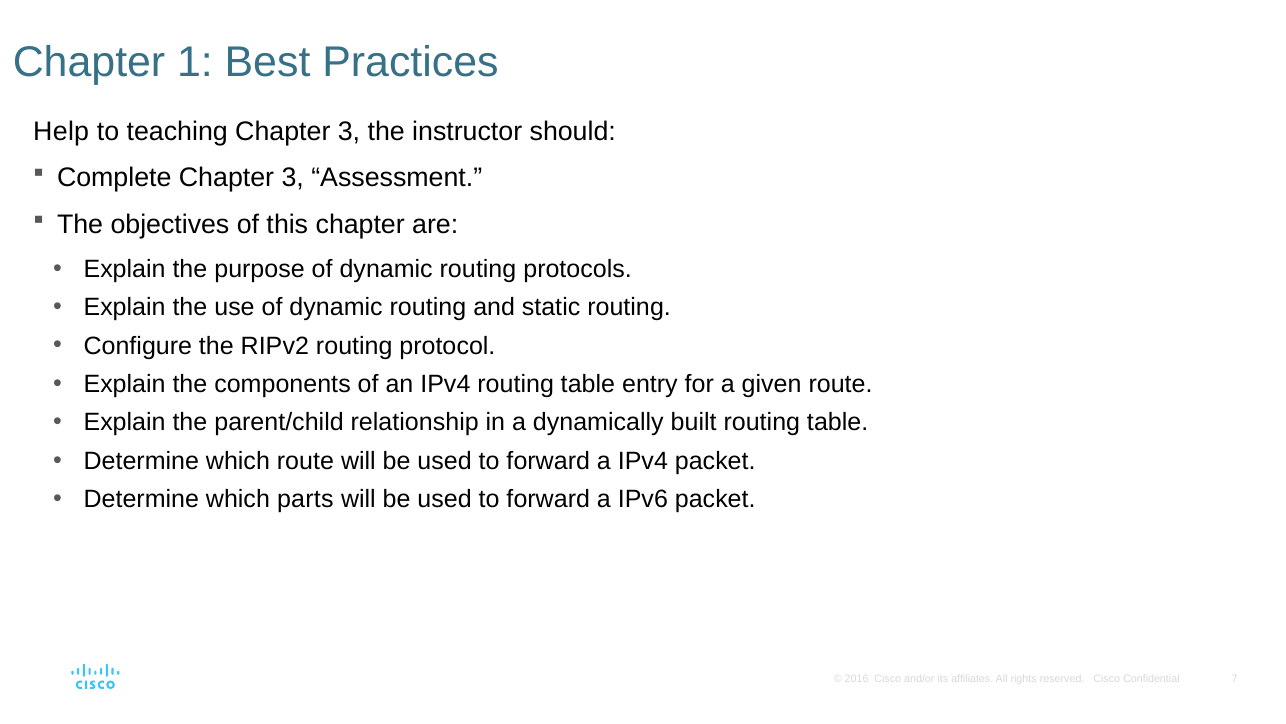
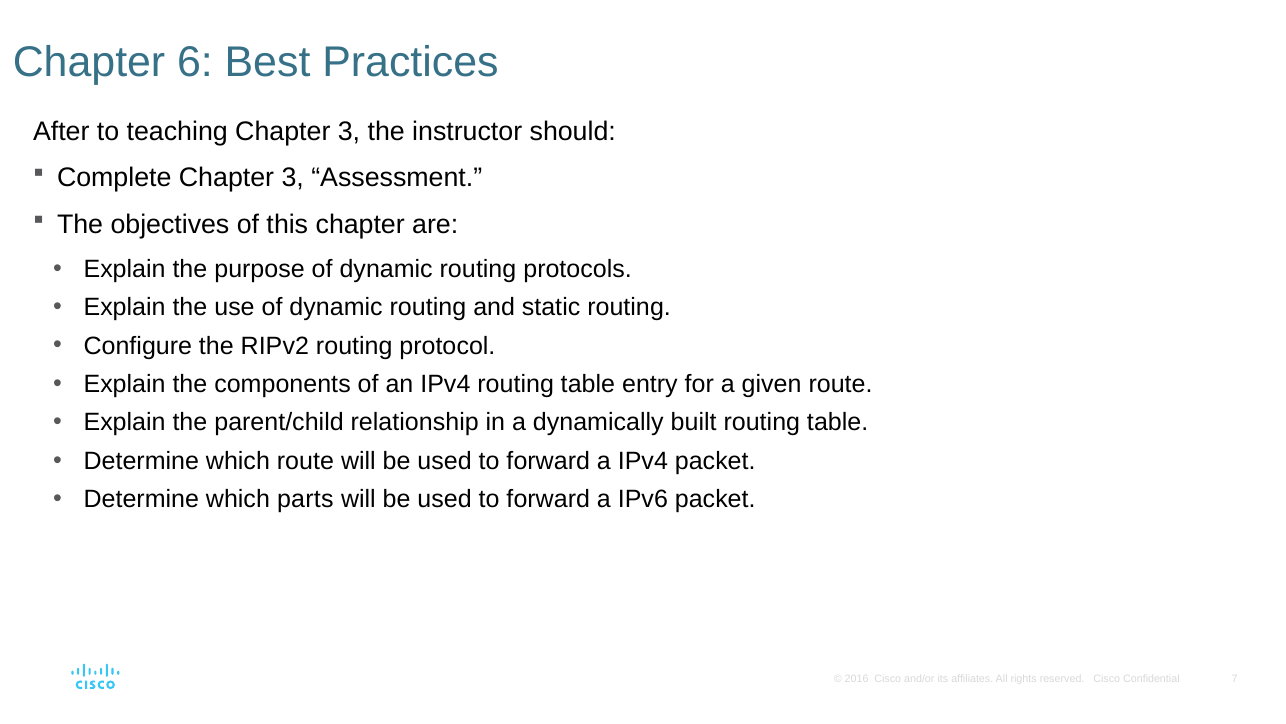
1: 1 -> 6
Help: Help -> After
